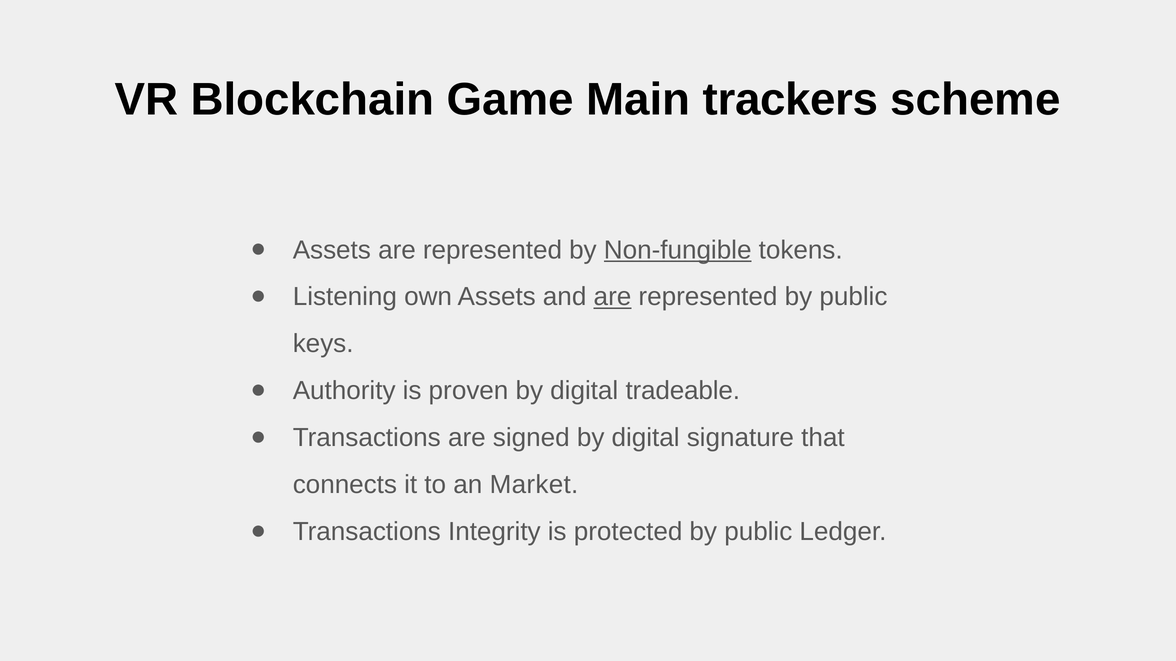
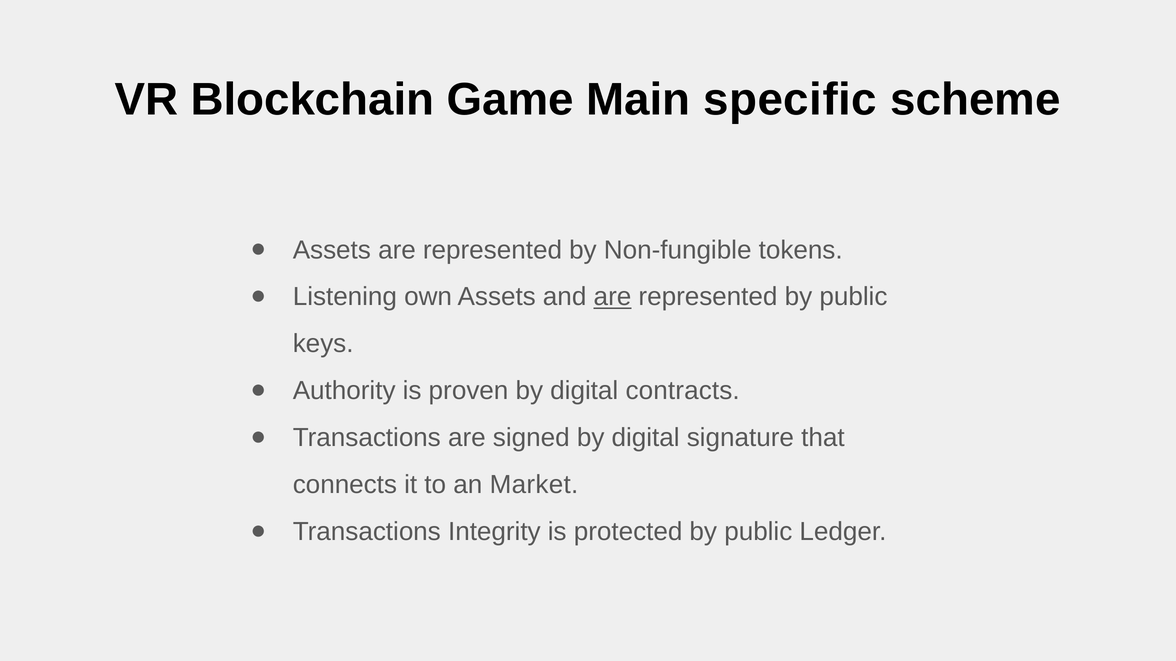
trackers: trackers -> specific
Non-fungible underline: present -> none
tradeable: tradeable -> contracts
